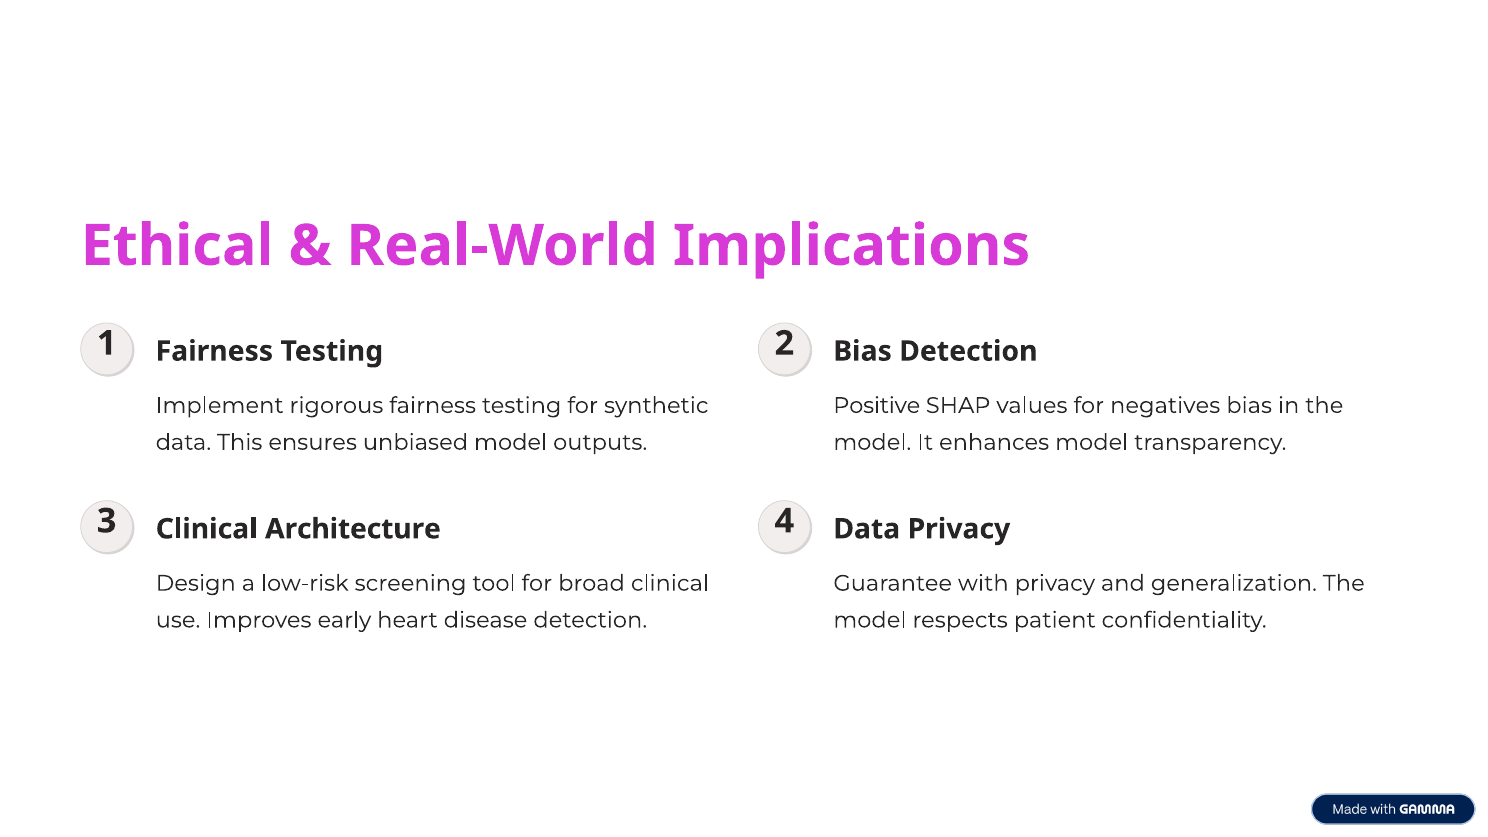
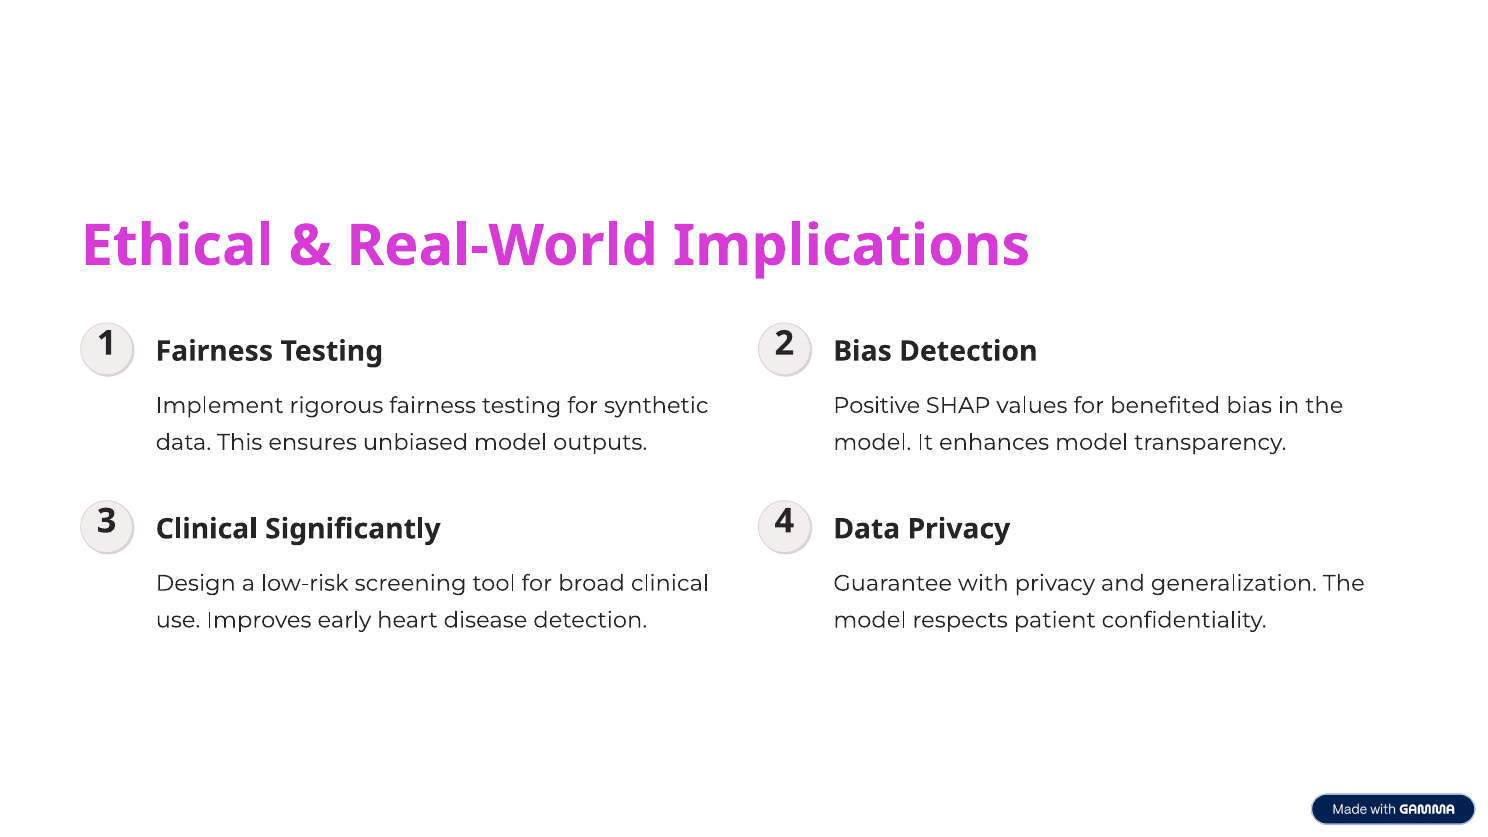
negatives: negatives -> benefited
Architecture: Architecture -> Significantly
